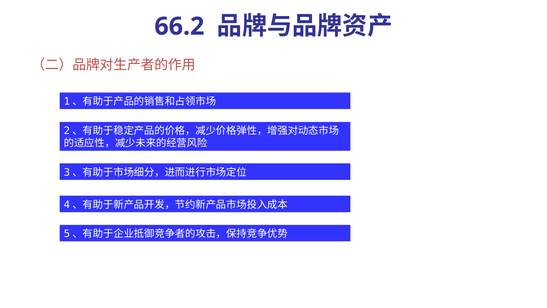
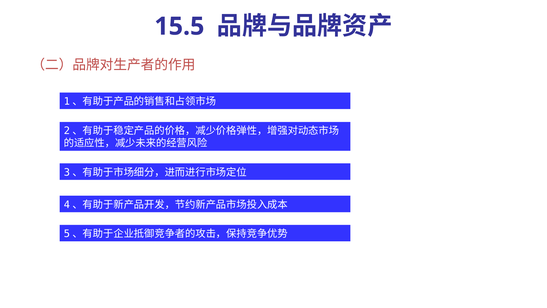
66.2: 66.2 -> 15.5
